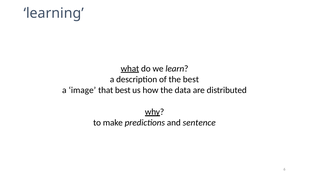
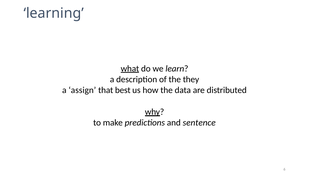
the best: best -> they
image: image -> assign
